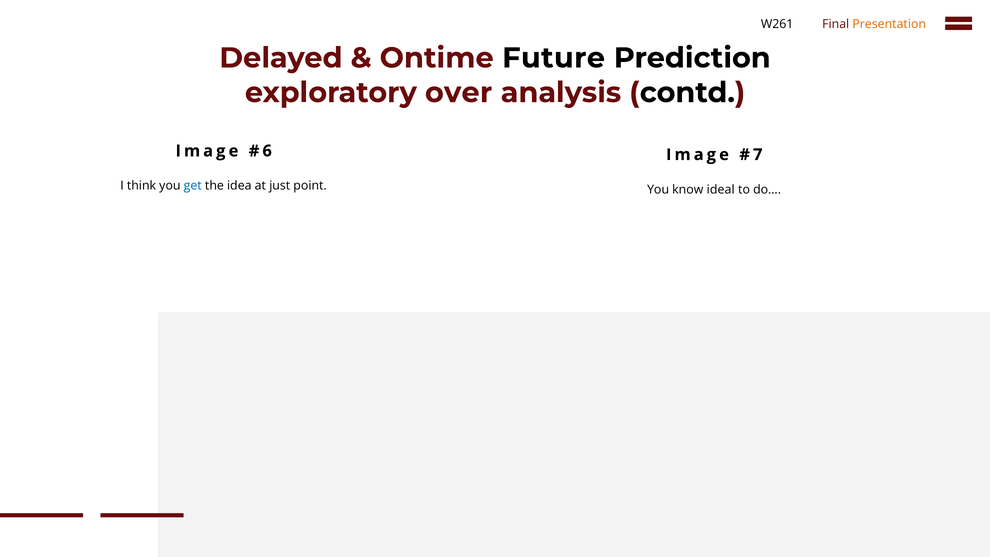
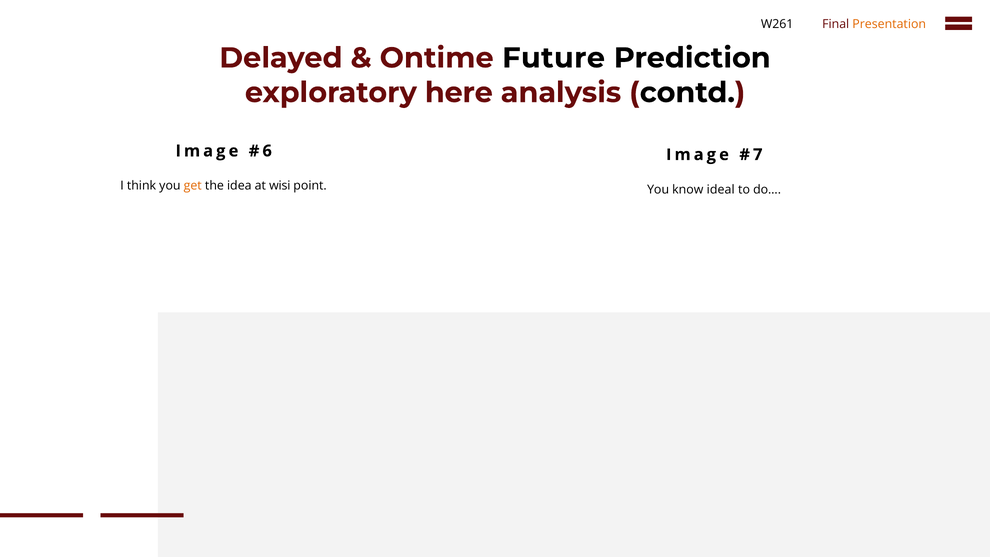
over: over -> here
get colour: blue -> orange
just: just -> wisi
